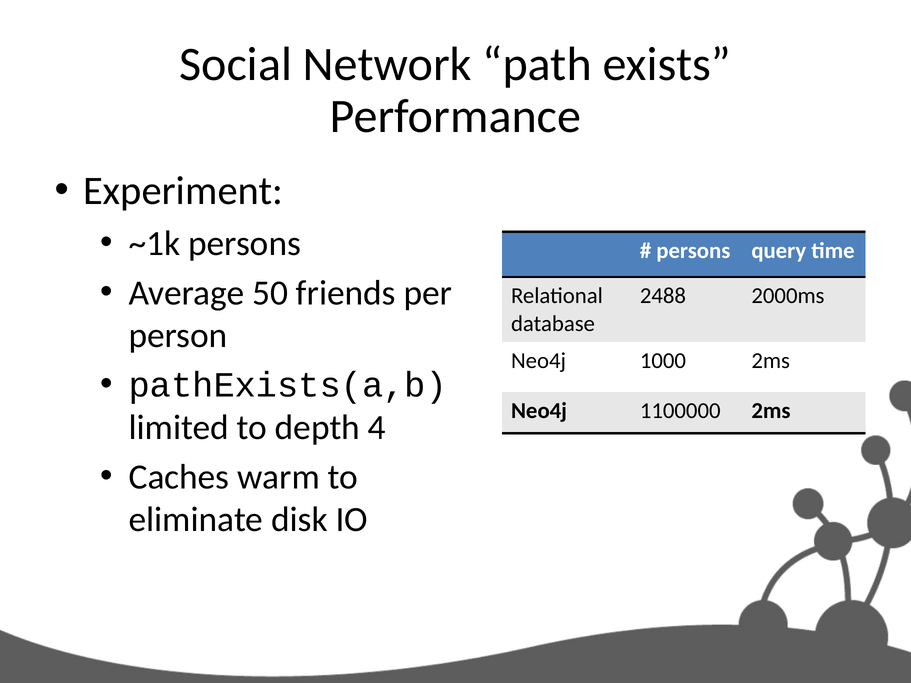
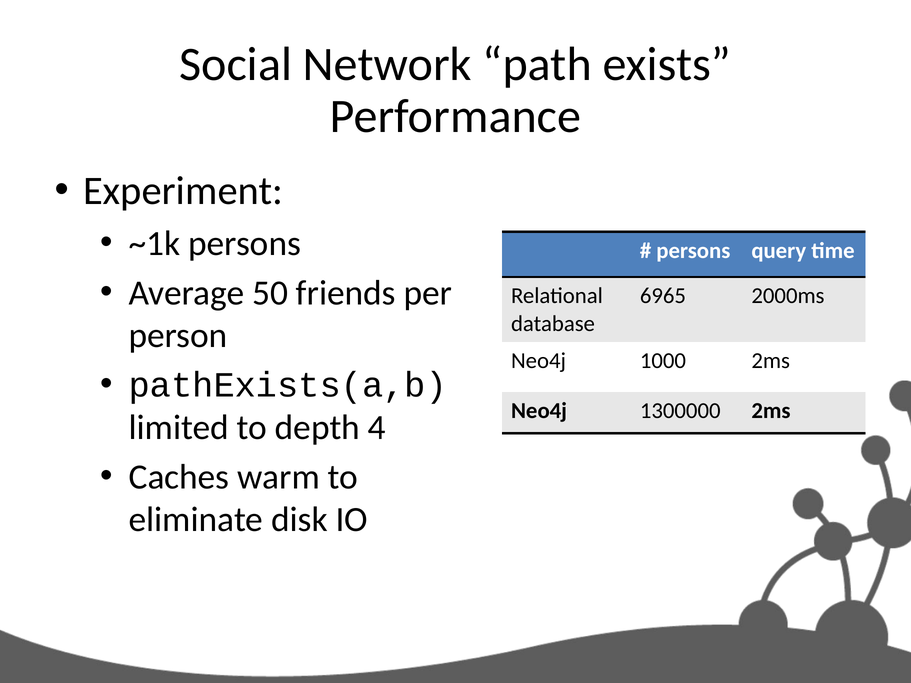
2488: 2488 -> 6965
1100000: 1100000 -> 1300000
